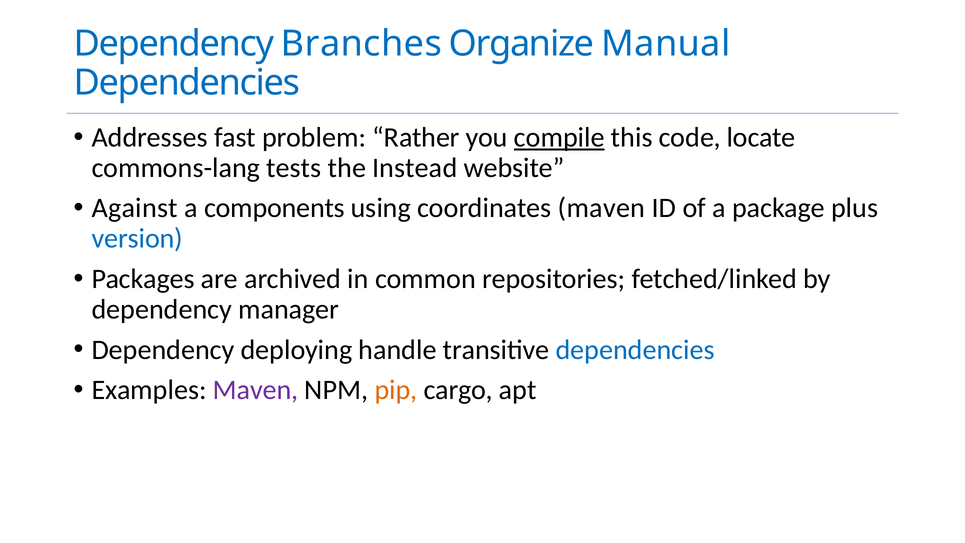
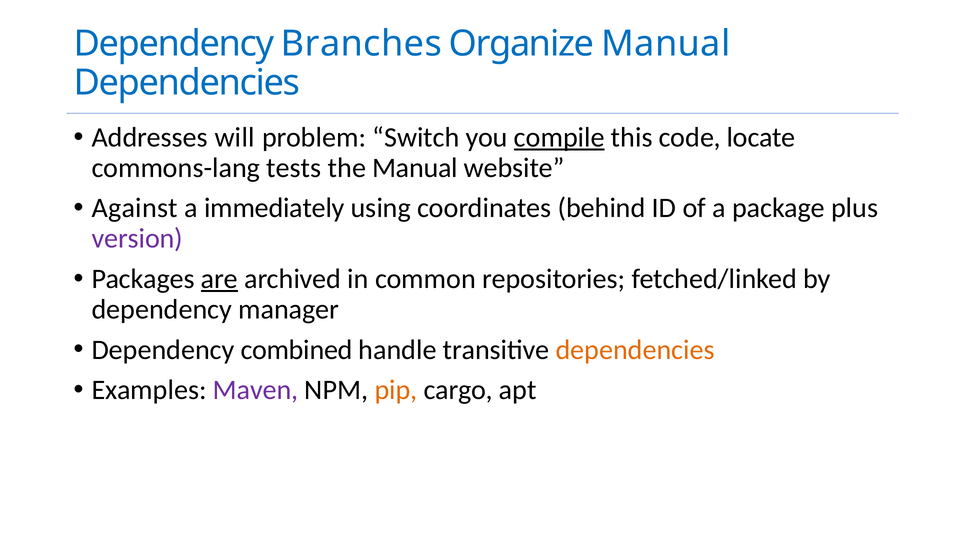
fast: fast -> will
Rather: Rather -> Switch
the Instead: Instead -> Manual
components: components -> immediately
coordinates maven: maven -> behind
version colour: blue -> purple
are underline: none -> present
deploying: deploying -> combined
dependencies at (635, 350) colour: blue -> orange
